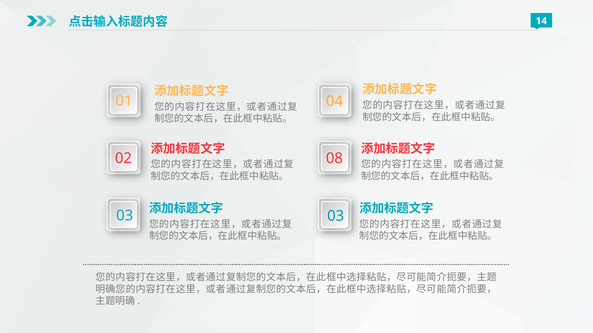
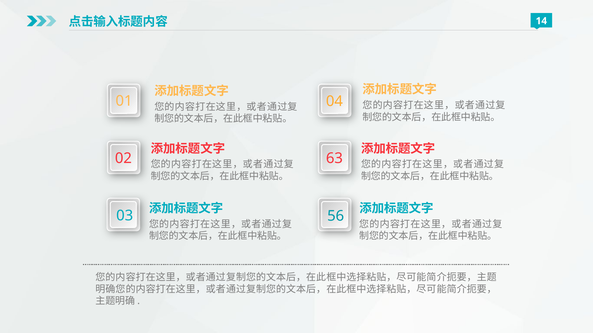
08: 08 -> 63
03 03: 03 -> 56
